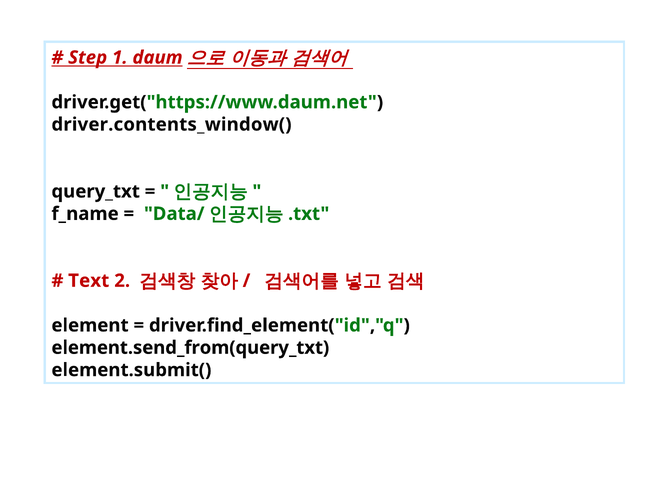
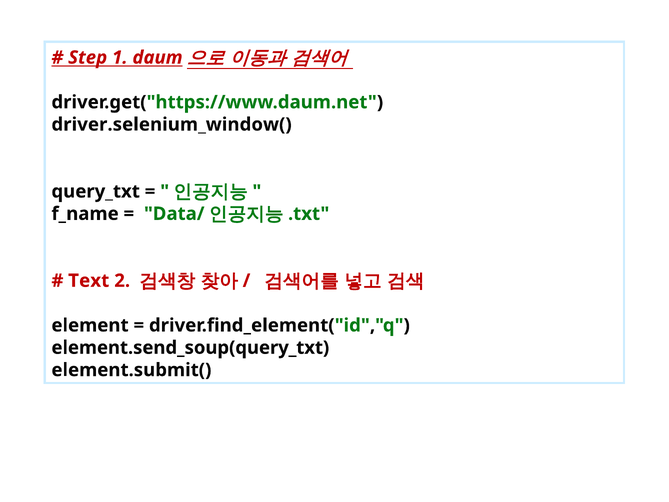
driver.contents_window(: driver.contents_window( -> driver.selenium_window(
element.send_from(query_txt: element.send_from(query_txt -> element.send_soup(query_txt
